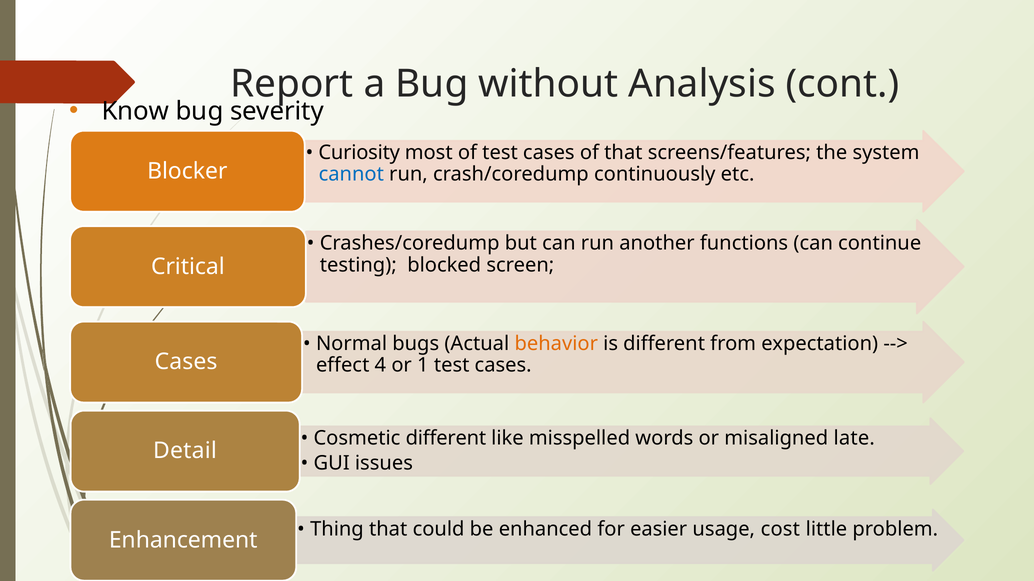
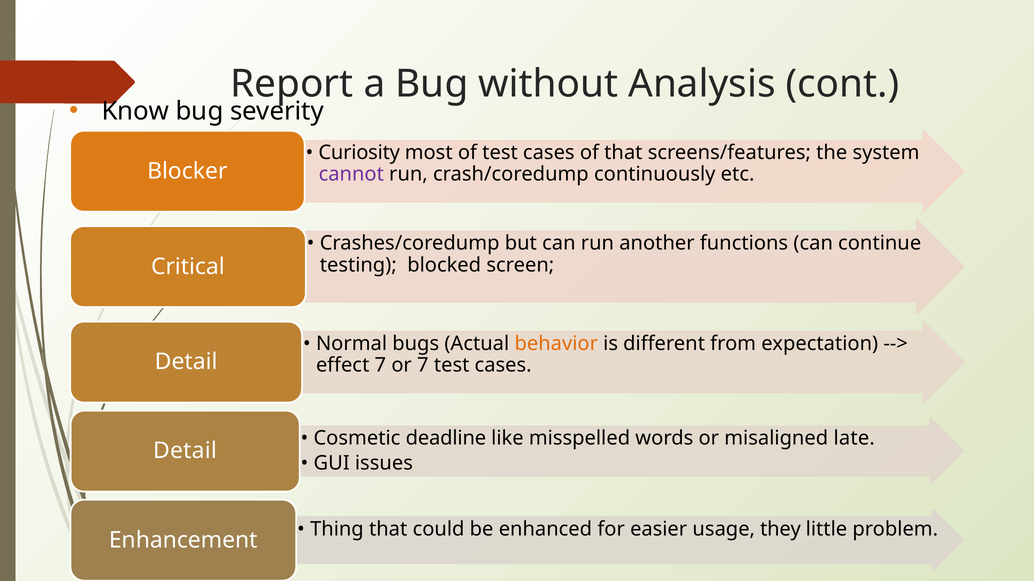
cannot colour: blue -> purple
Cases at (186, 362): Cases -> Detail
effect 4: 4 -> 7
or 1: 1 -> 7
Cosmetic different: different -> deadline
cost: cost -> they
